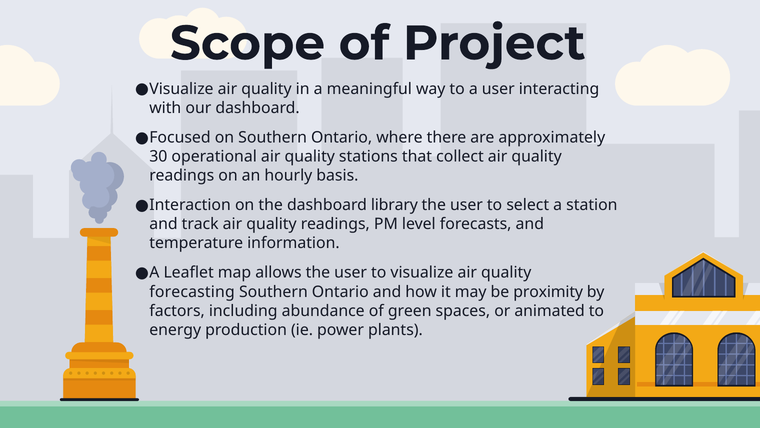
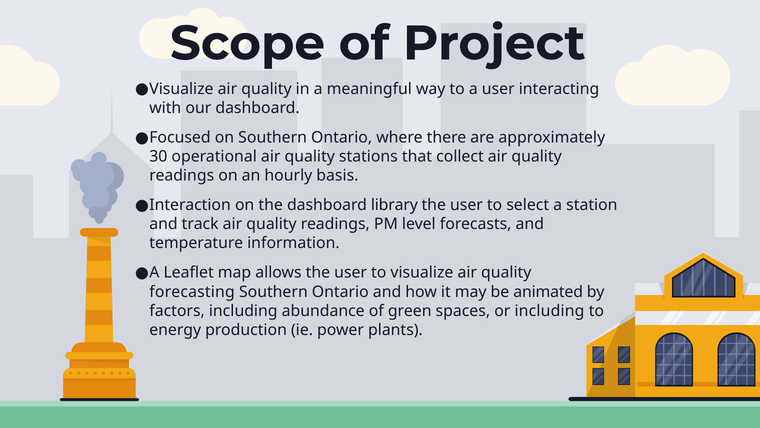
proximity: proximity -> animated
or animated: animated -> including
